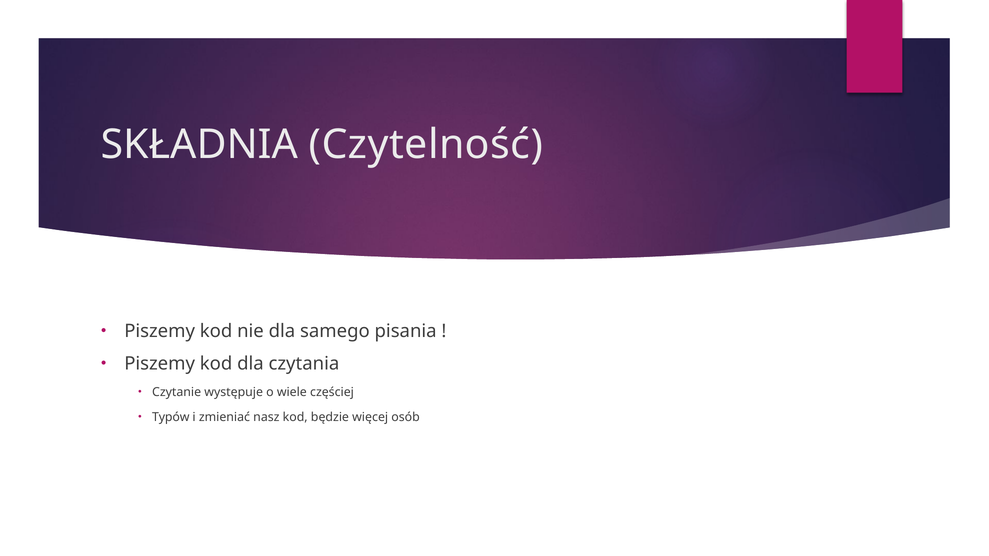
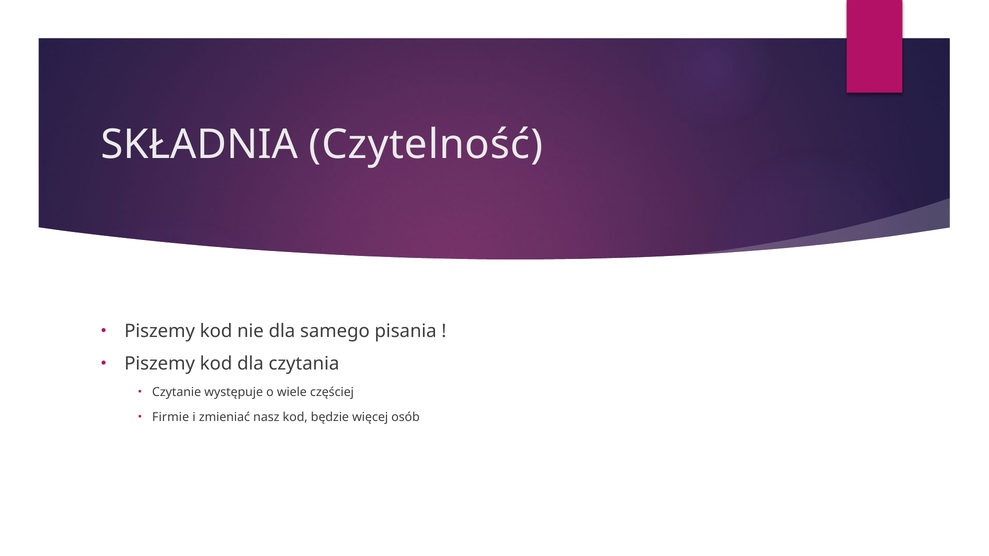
Typów: Typów -> Firmie
